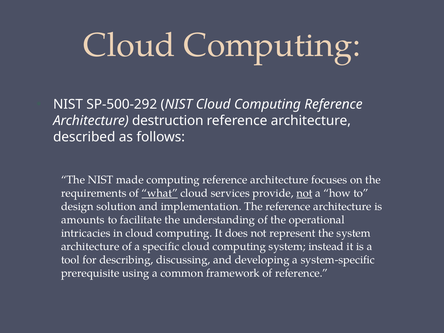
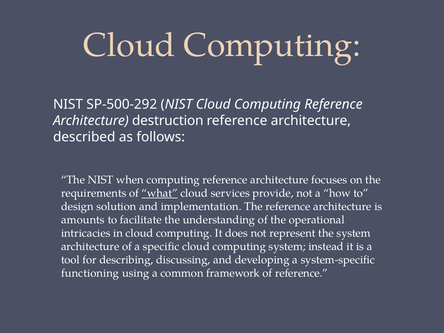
made: made -> when
not at (305, 193) underline: present -> none
prerequisite: prerequisite -> functioning
